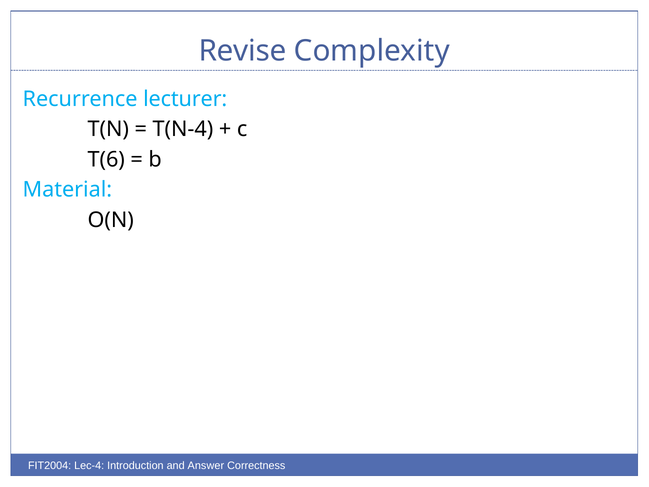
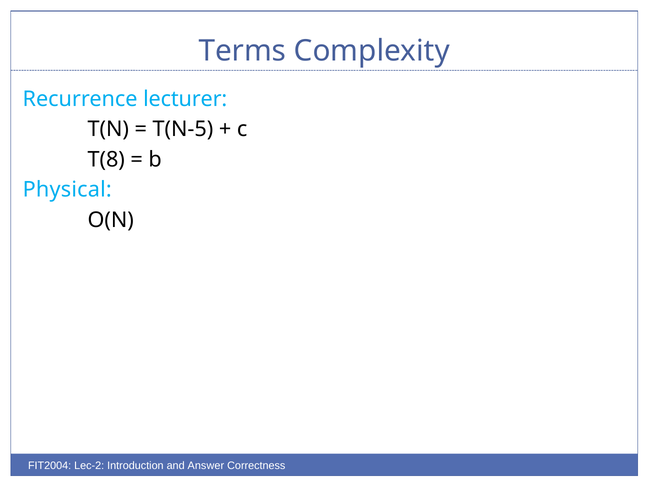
Revise: Revise -> Terms
T(N-4: T(N-4 -> T(N-5
T(6: T(6 -> T(8
Material: Material -> Physical
Lec-4: Lec-4 -> Lec-2
